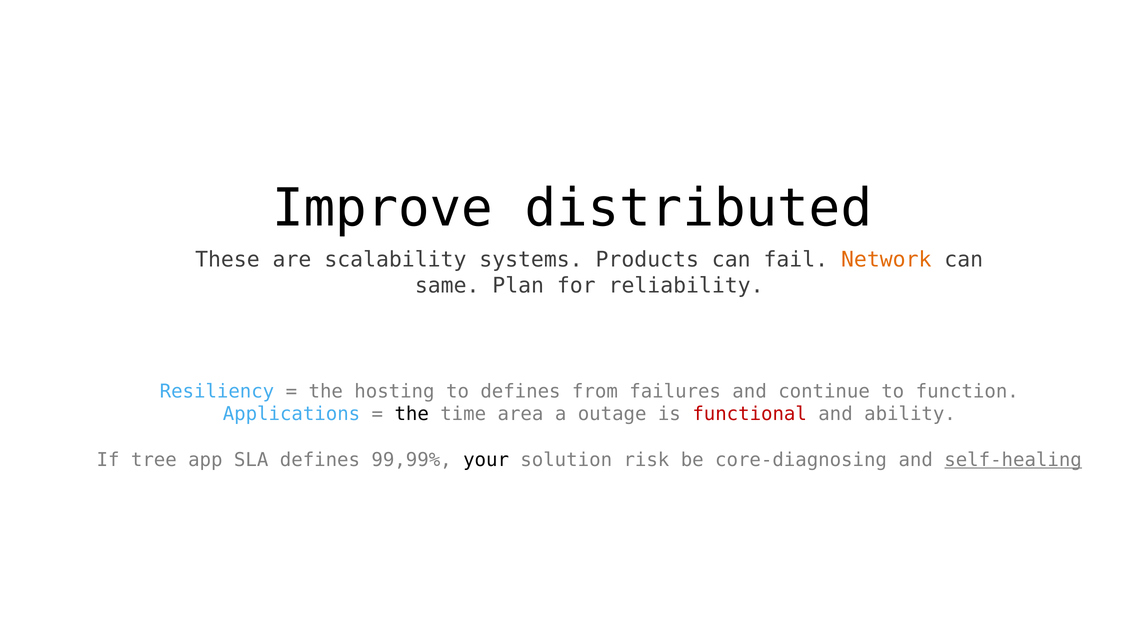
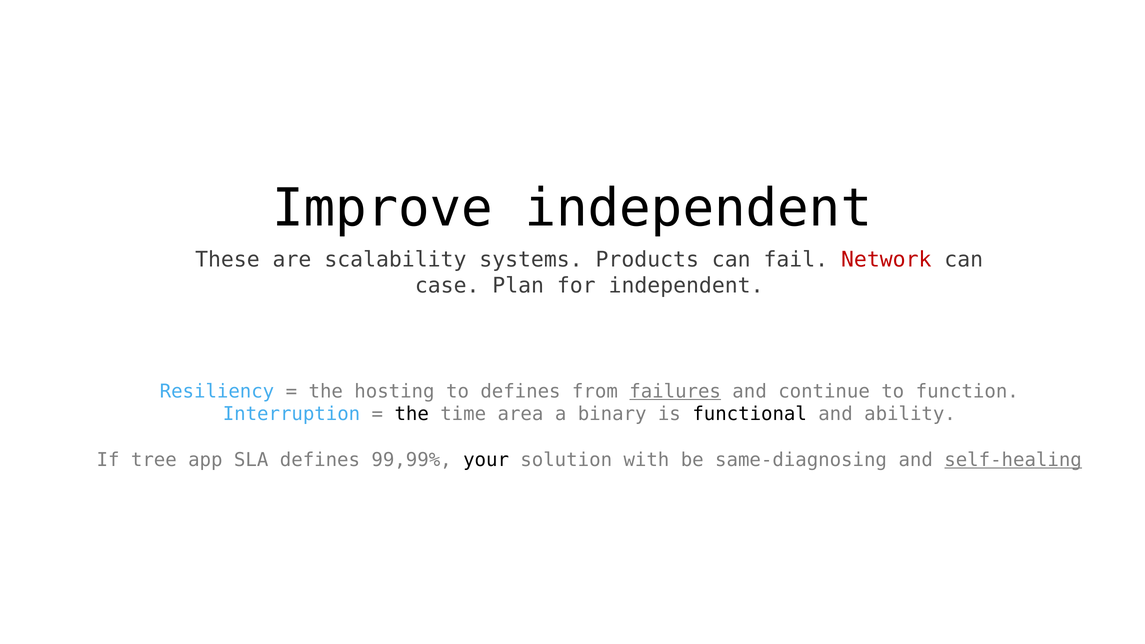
Improve distributed: distributed -> independent
Network colour: orange -> red
same: same -> case
for reliability: reliability -> independent
failures underline: none -> present
Applications: Applications -> Interruption
outage: outage -> binary
functional colour: red -> black
risk: risk -> with
core-diagnosing: core-diagnosing -> same-diagnosing
